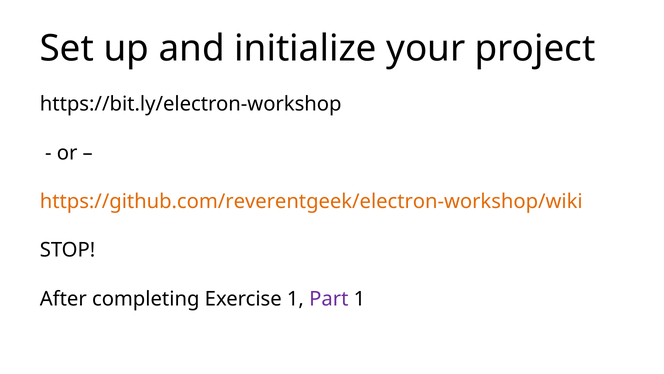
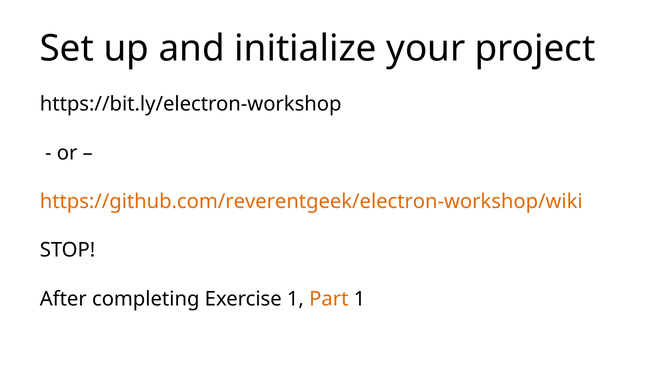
Part colour: purple -> orange
